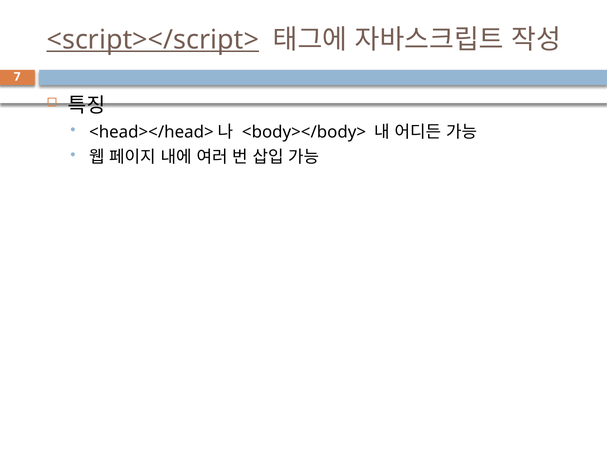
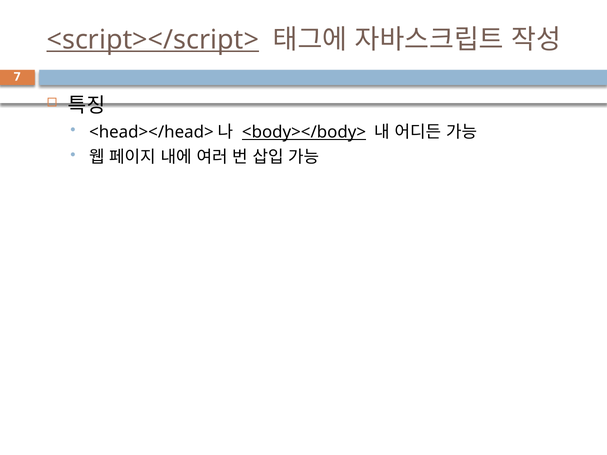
<body></body> underline: none -> present
